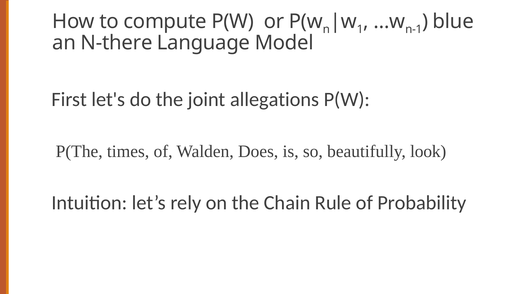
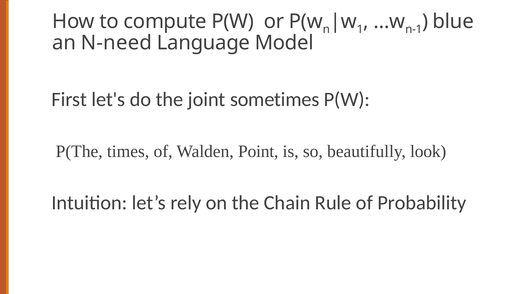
N-there: N-there -> N-need
allegations: allegations -> sometimes
Does: Does -> Point
